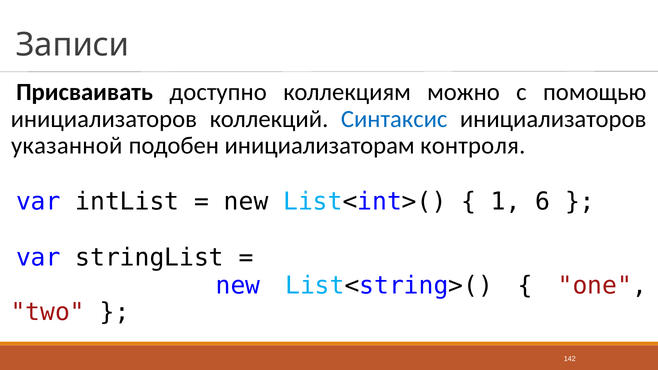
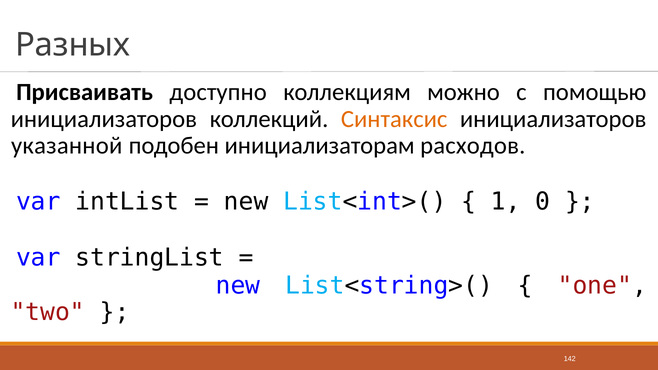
Записи: Записи -> Разных
Синтаксис colour: blue -> orange
контроля: контроля -> расходов
6: 6 -> 0
